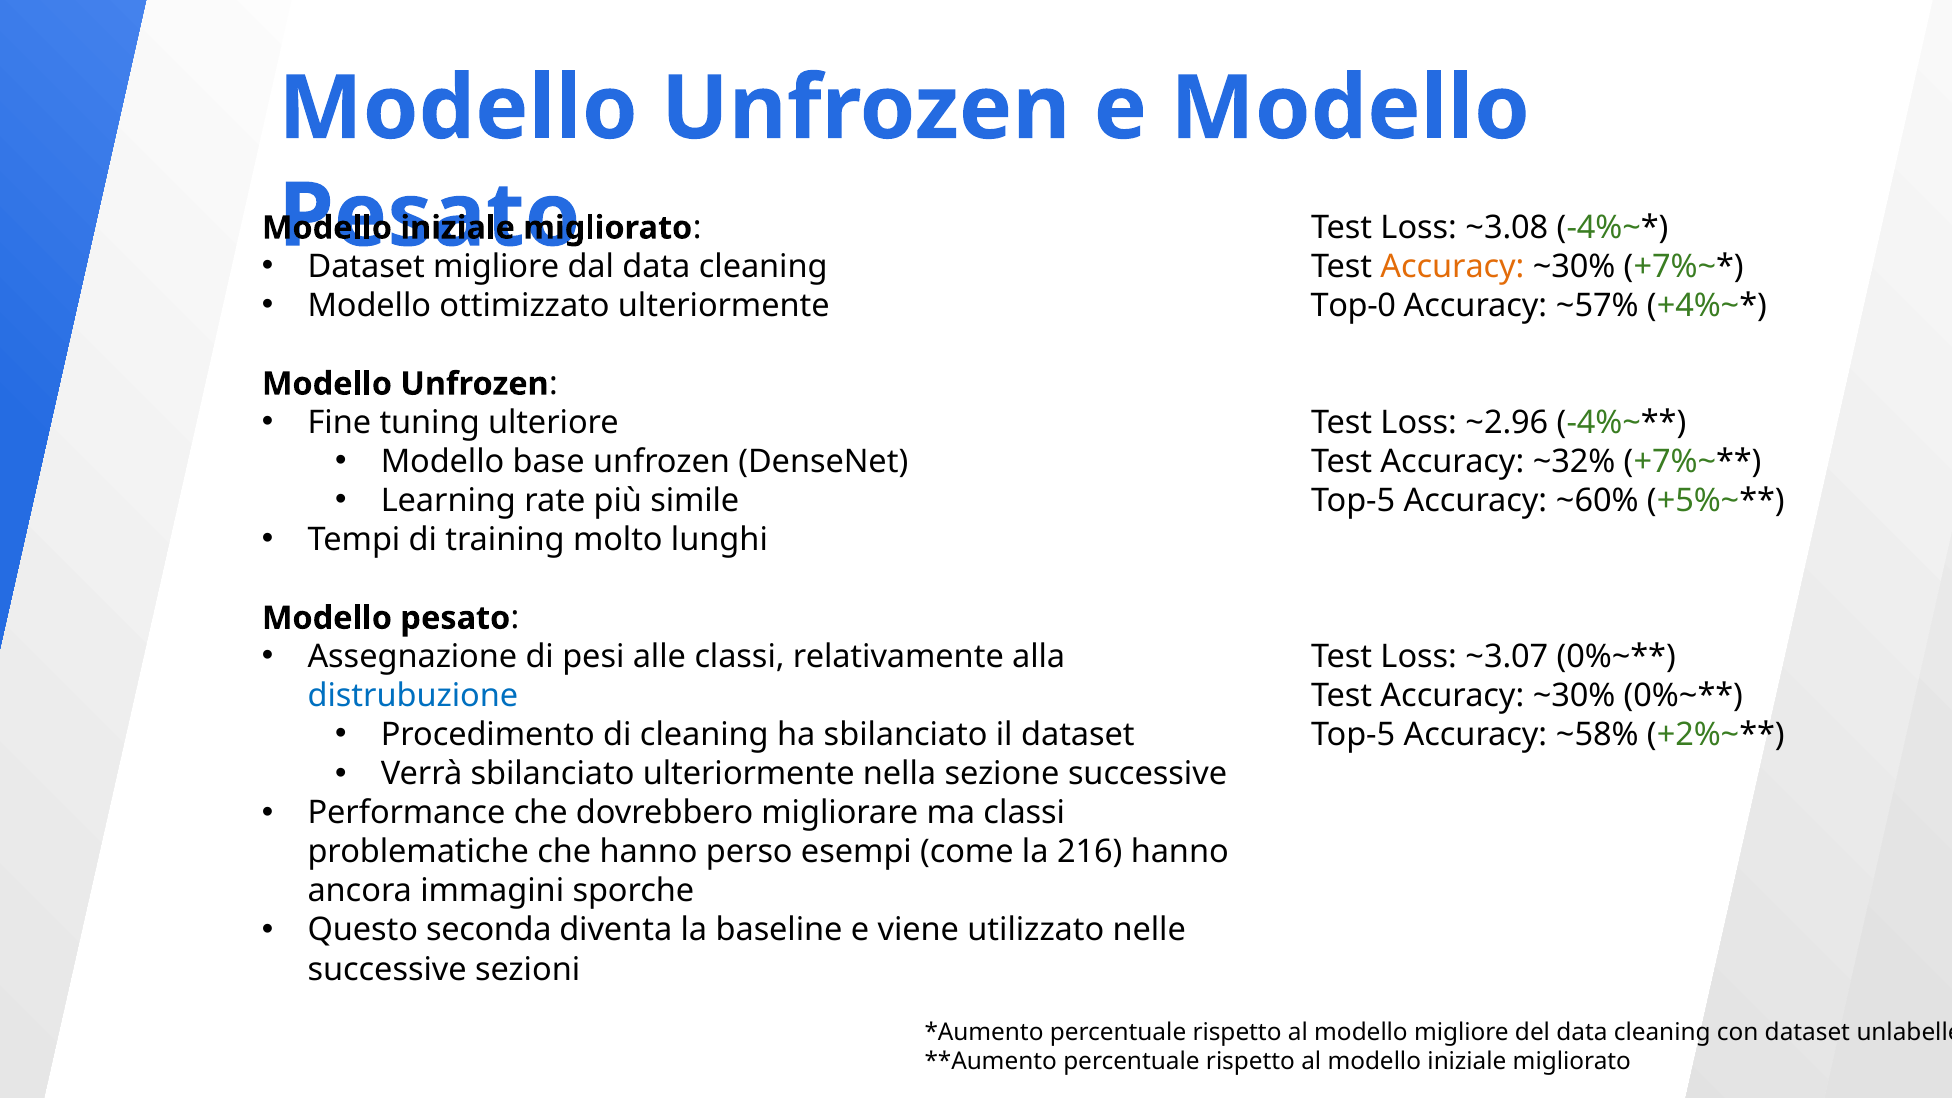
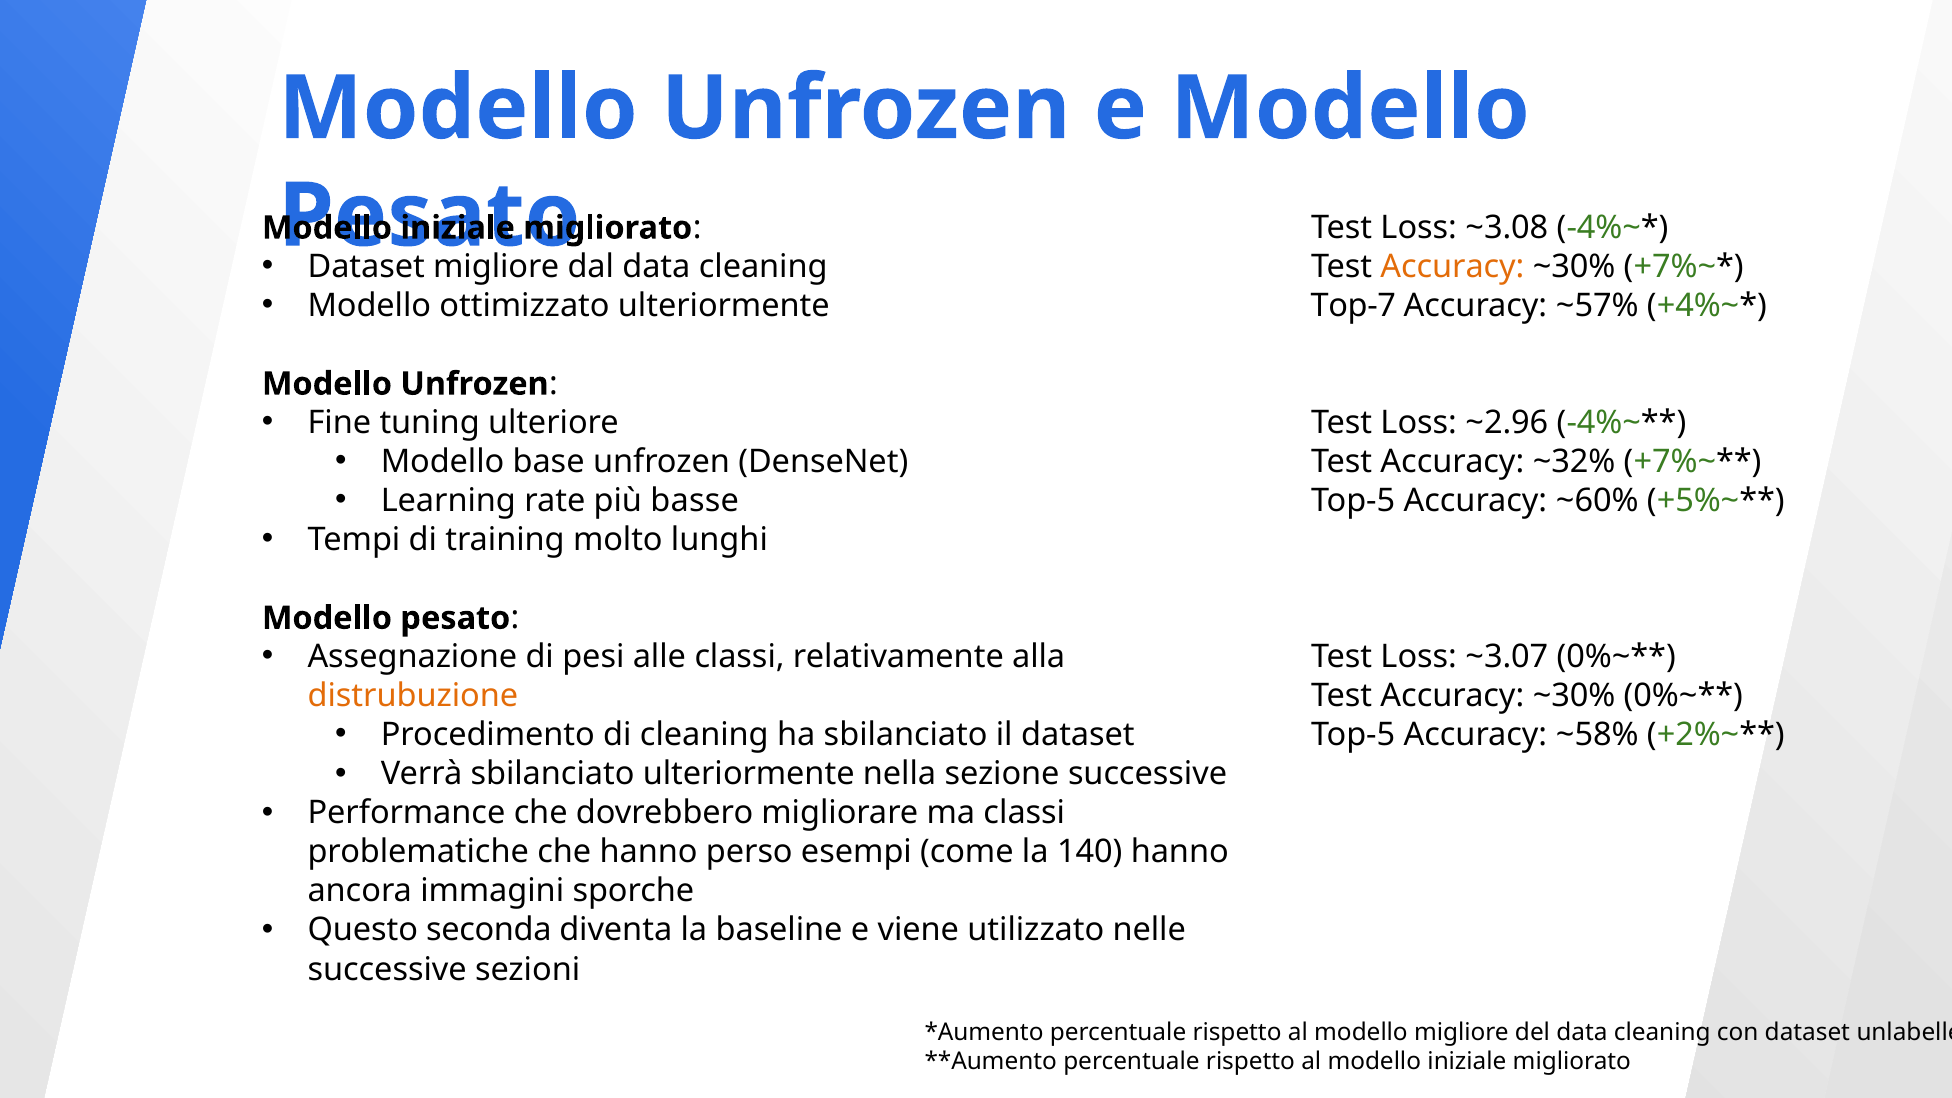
Top-0: Top-0 -> Top-7
simile: simile -> basse
distrubuzione colour: blue -> orange
216: 216 -> 140
